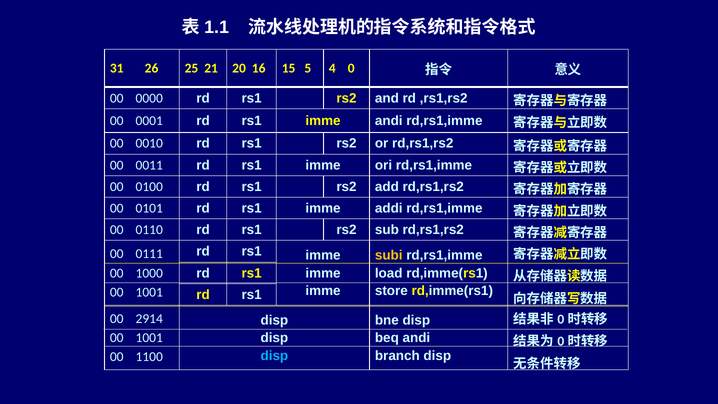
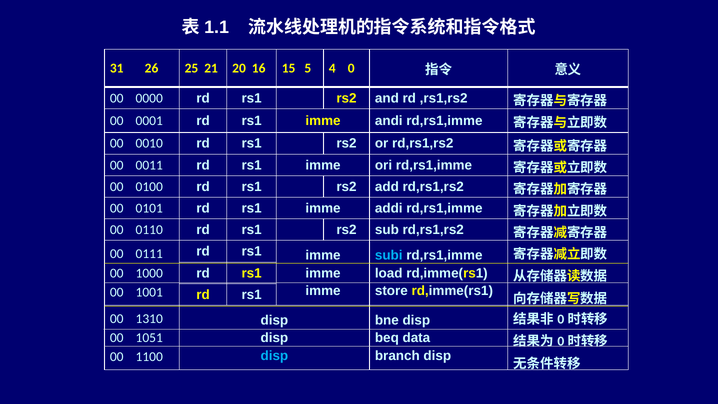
subi colour: yellow -> light blue
2914: 2914 -> 1310
beq andi: andi -> data
1001 at (149, 338): 1001 -> 1051
